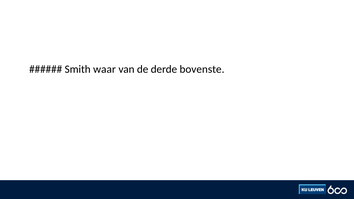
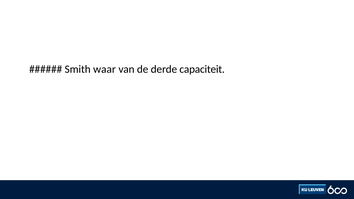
bovenste: bovenste -> capaciteit
